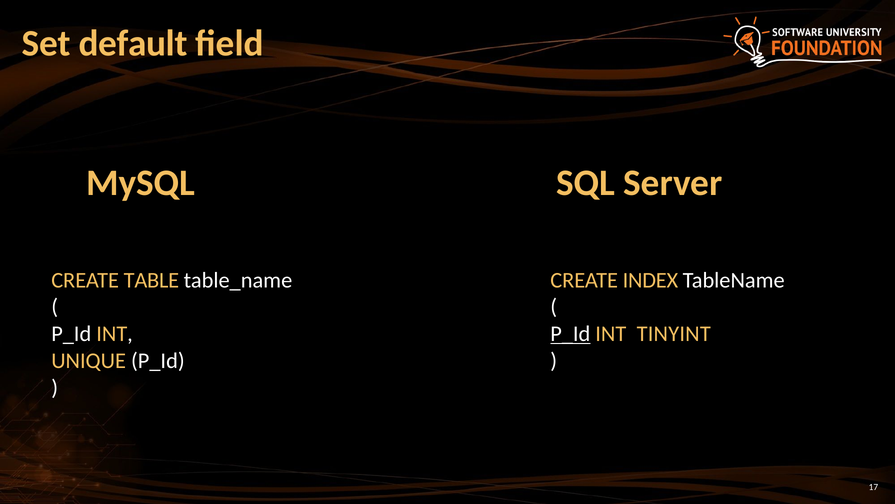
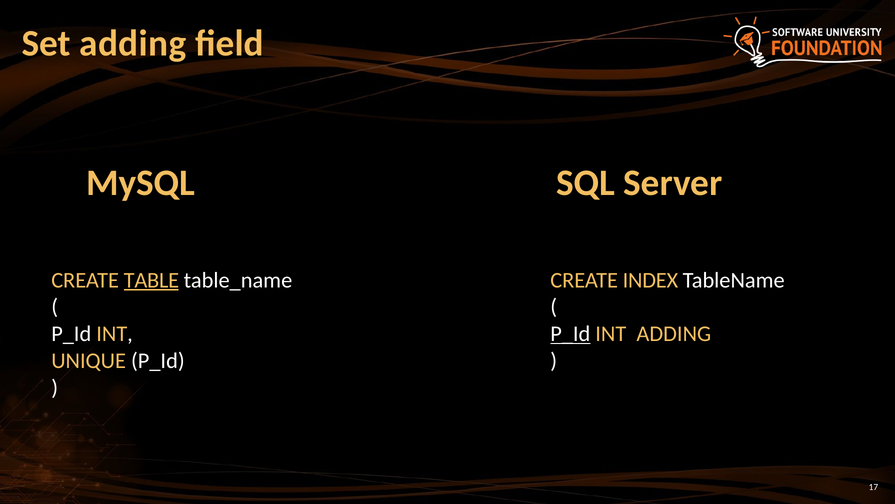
Set default: default -> adding
TABLE underline: none -> present
INT TINYINT: TINYINT -> ADDING
